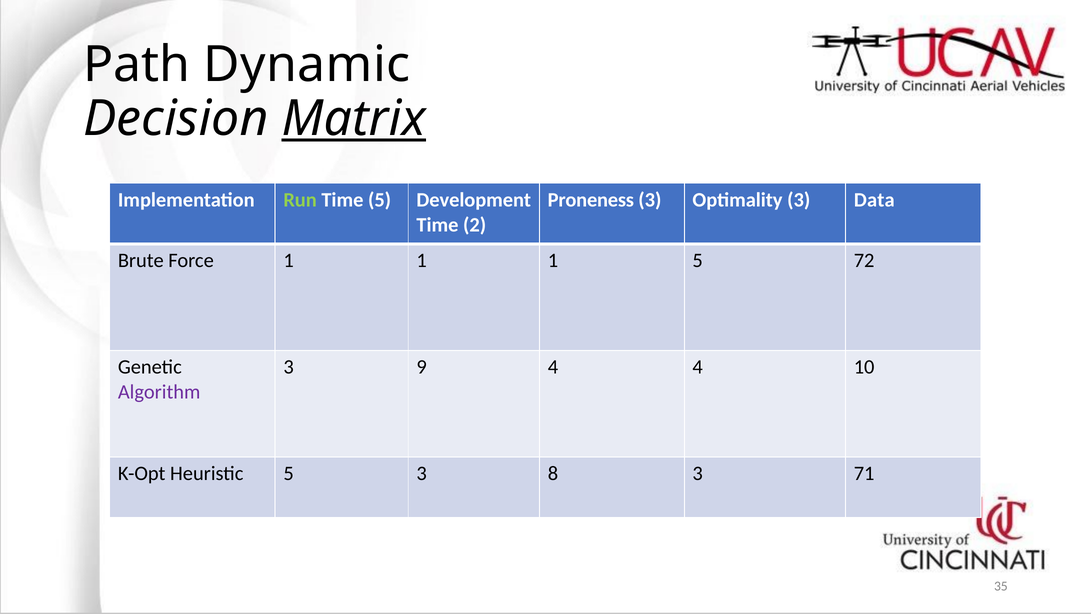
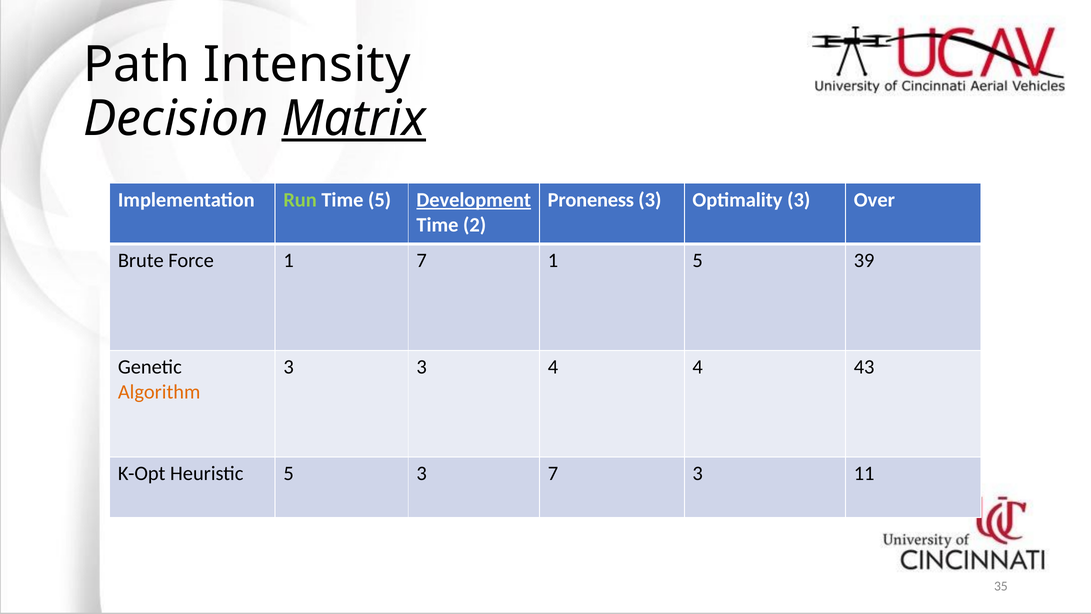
Dynamic: Dynamic -> Intensity
Development underline: none -> present
Data: Data -> Over
1 at (422, 261): 1 -> 7
72: 72 -> 39
3 9: 9 -> 3
10: 10 -> 43
Algorithm colour: purple -> orange
3 8: 8 -> 7
71: 71 -> 11
